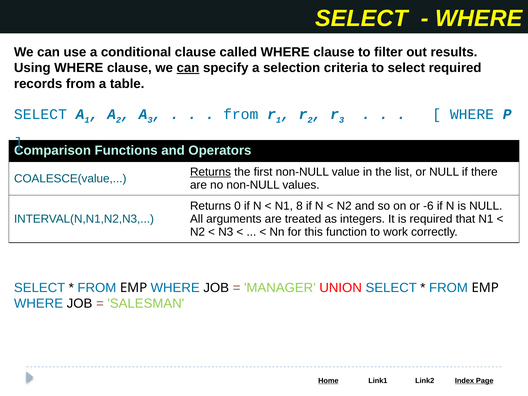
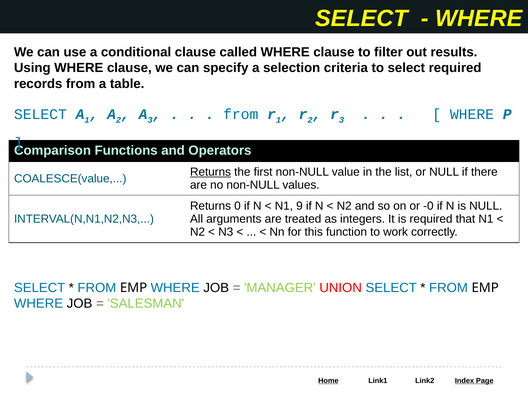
can at (188, 68) underline: present -> none
8: 8 -> 9
-6: -6 -> -0
